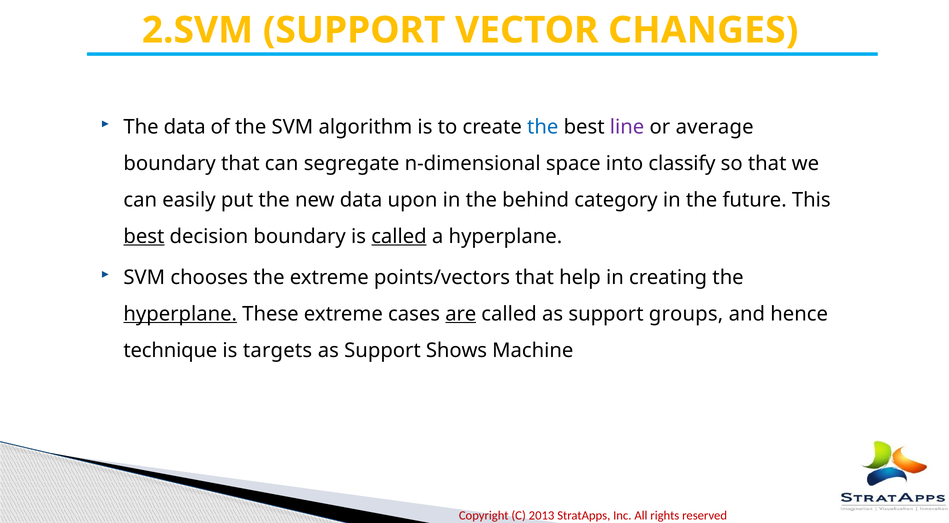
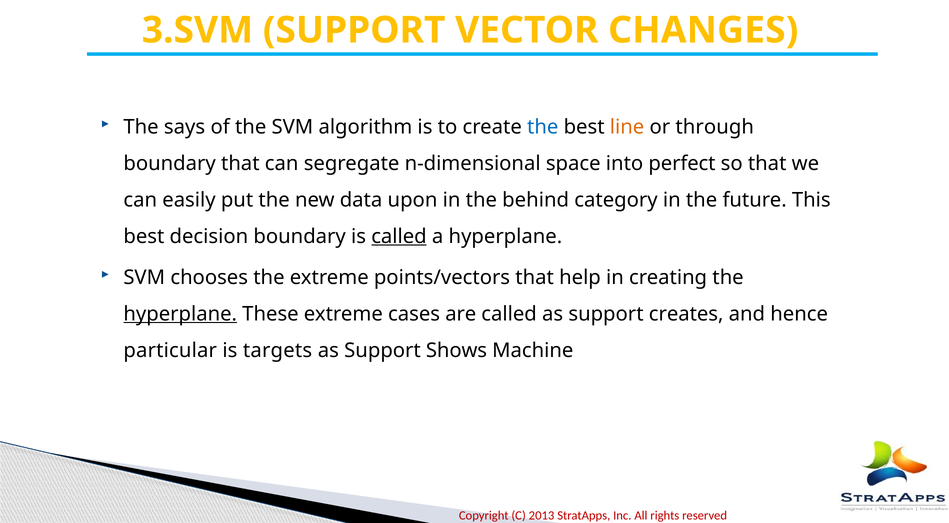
2.SVM: 2.SVM -> 3.SVM
The data: data -> says
line colour: purple -> orange
average: average -> through
classify: classify -> perfect
best at (144, 236) underline: present -> none
are underline: present -> none
groups: groups -> creates
technique: technique -> particular
